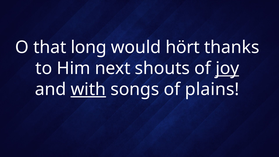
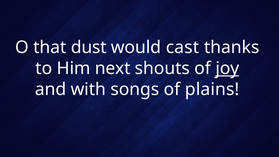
long: long -> dust
hört: hört -> cast
with underline: present -> none
